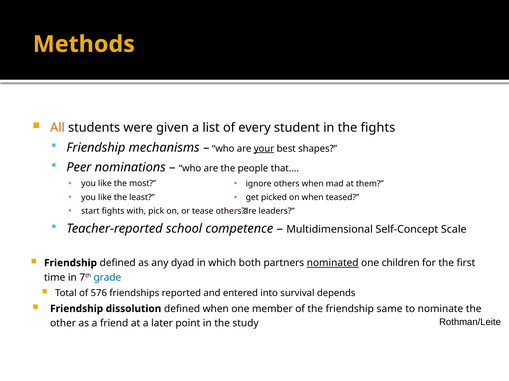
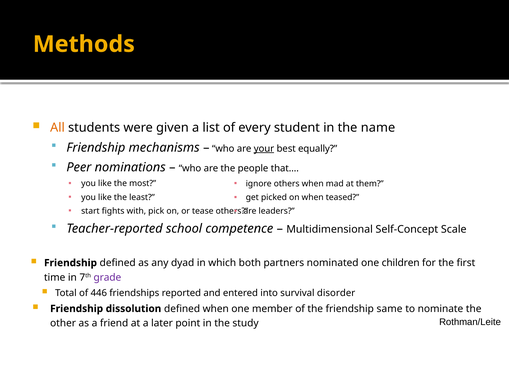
the fights: fights -> name
shapes: shapes -> equally
nominated underline: present -> none
grade colour: blue -> purple
576: 576 -> 446
depends: depends -> disorder
